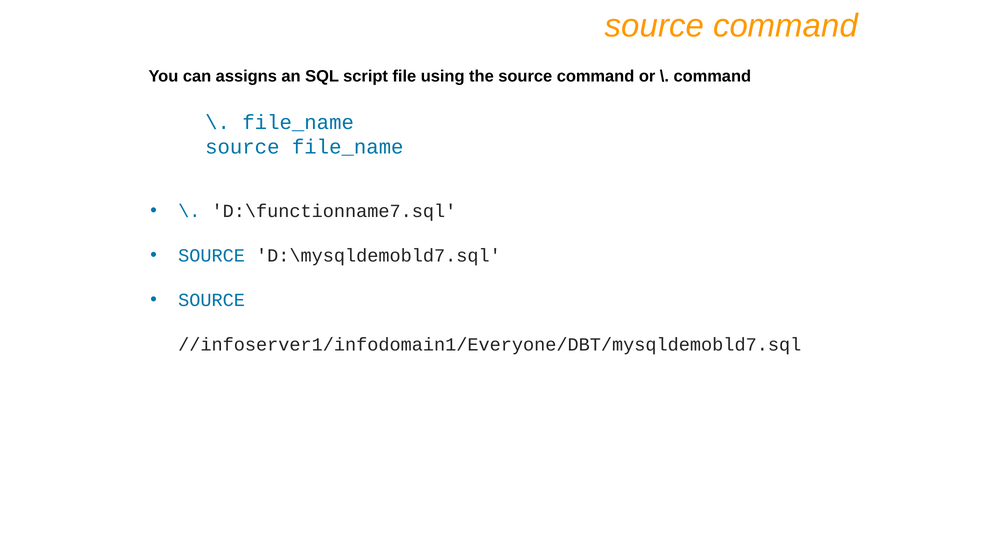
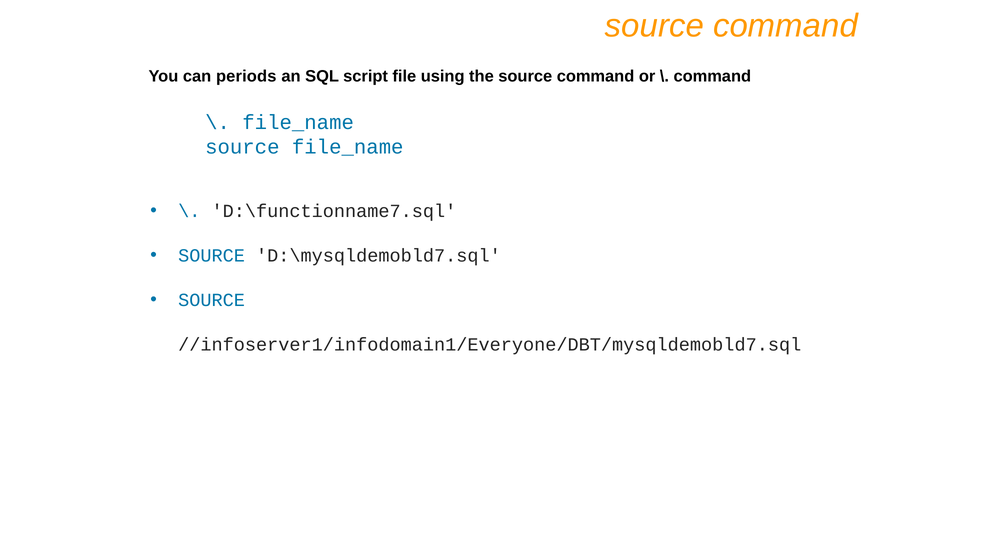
assigns: assigns -> periods
